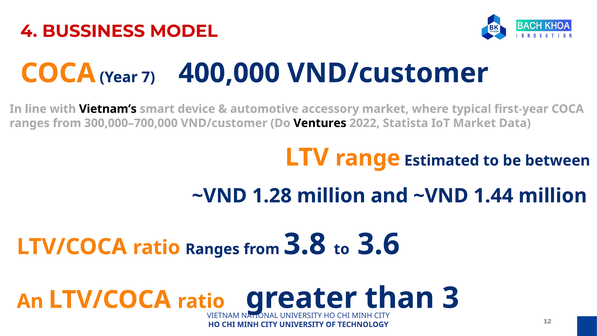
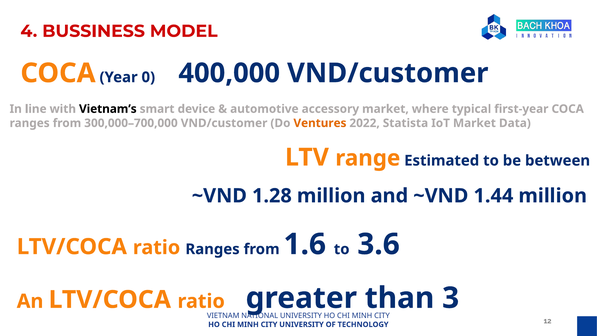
7: 7 -> 0
Ventures colour: black -> orange
3.8: 3.8 -> 1.6
